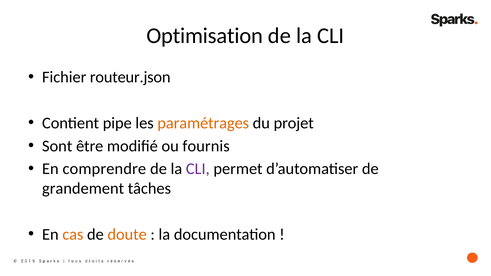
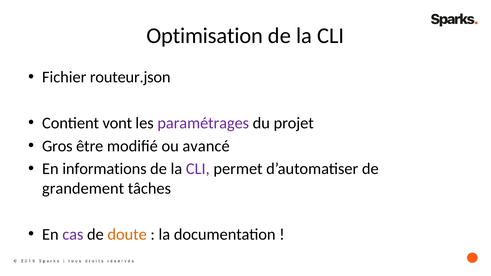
pipe: pipe -> vont
paramétrages colour: orange -> purple
Sont: Sont -> Gros
fournis: fournis -> avancé
comprendre: comprendre -> informations
cas colour: orange -> purple
